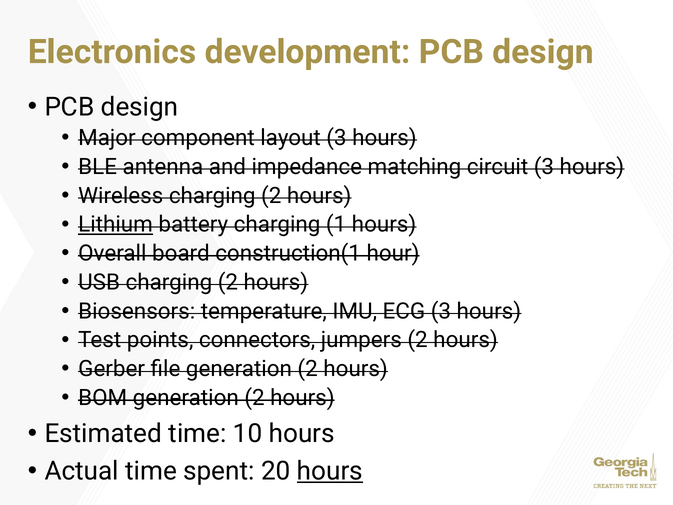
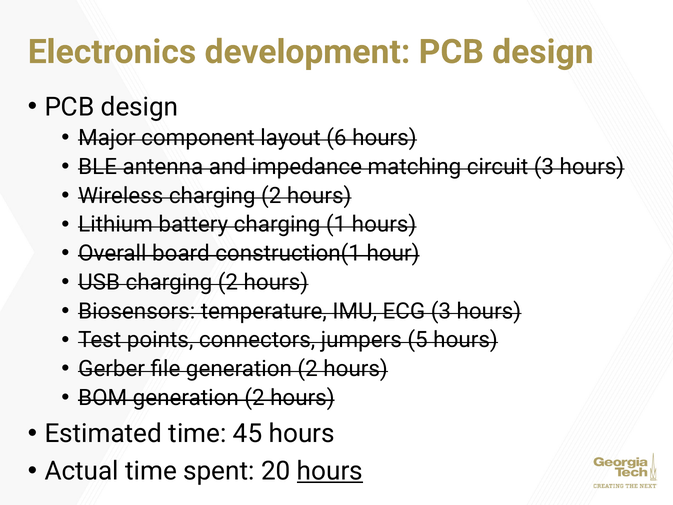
layout 3: 3 -> 6
Lithium underline: present -> none
jumpers 2: 2 -> 5
10: 10 -> 45
